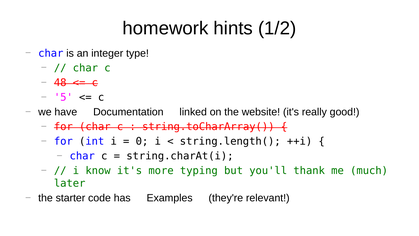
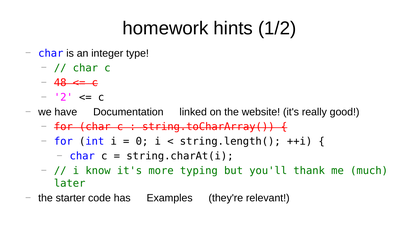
5: 5 -> 2
